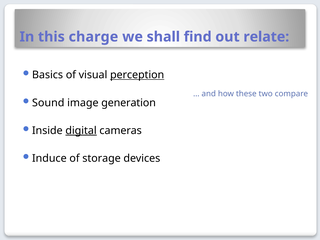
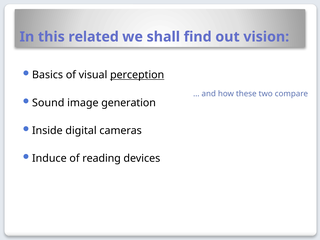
charge: charge -> related
relate: relate -> vision
digital underline: present -> none
storage: storage -> reading
